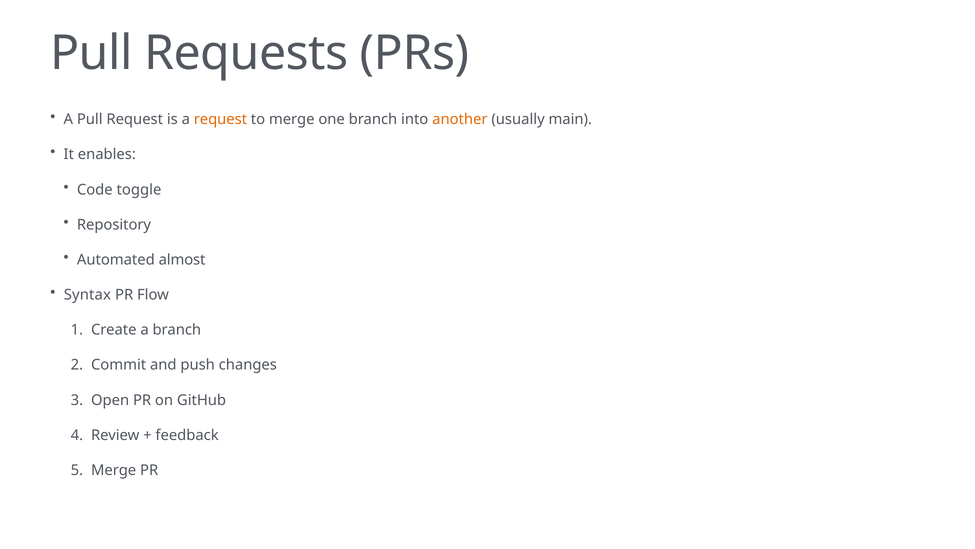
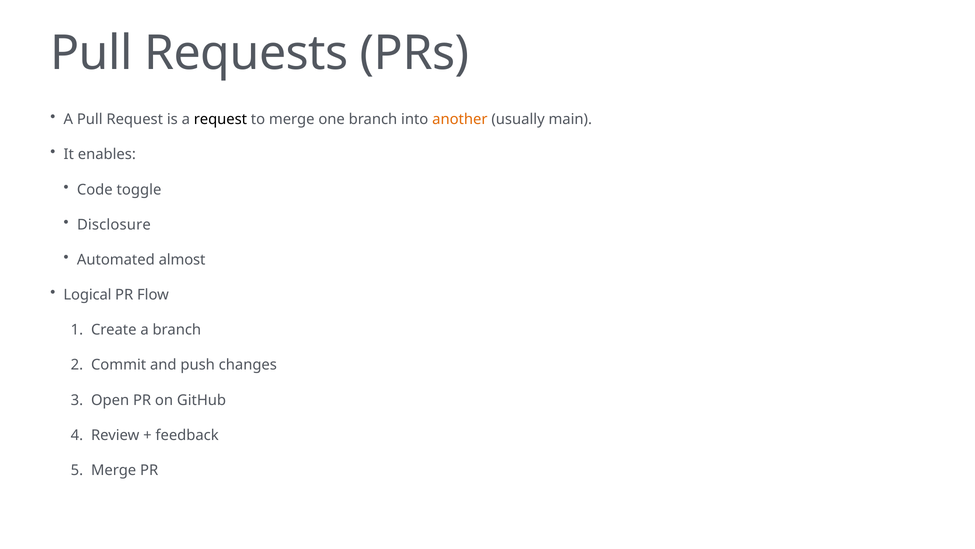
request at (220, 119) colour: orange -> black
Repository: Repository -> Disclosure
Syntax: Syntax -> Logical
